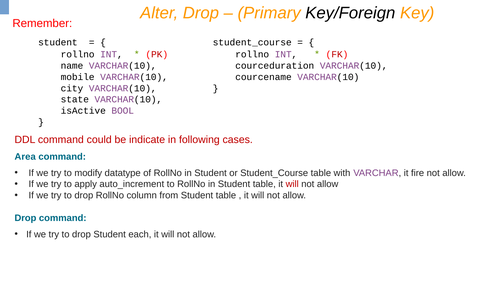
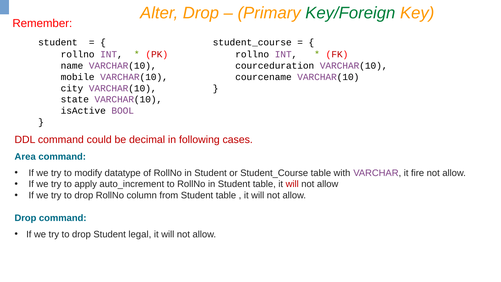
Key/Foreign colour: black -> green
indicate: indicate -> decimal
each: each -> legal
